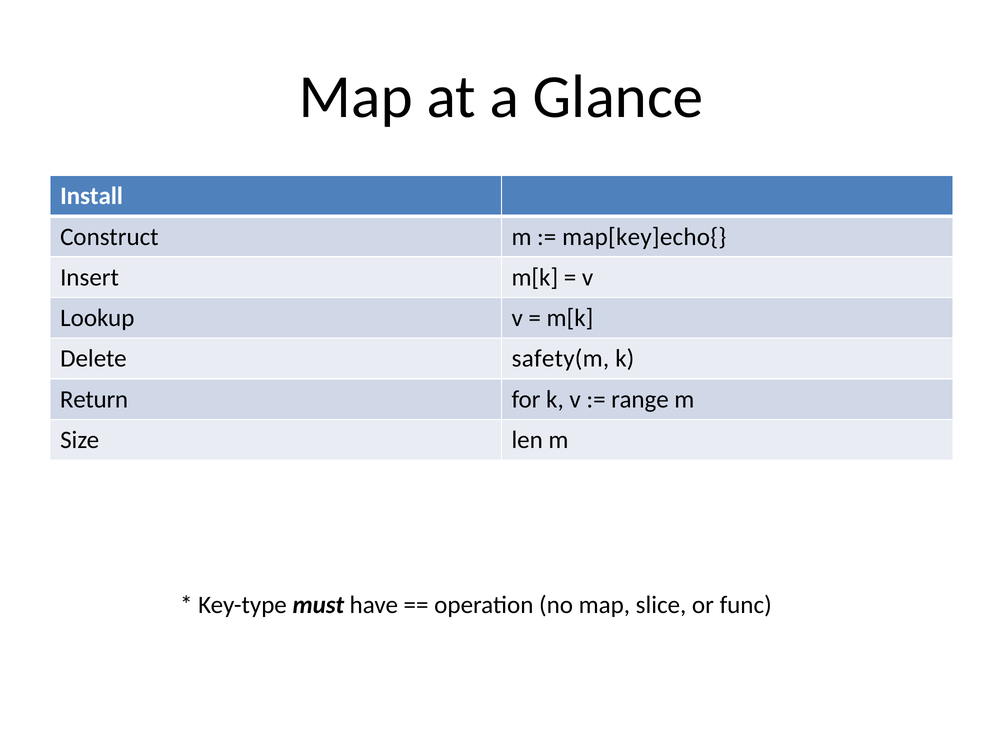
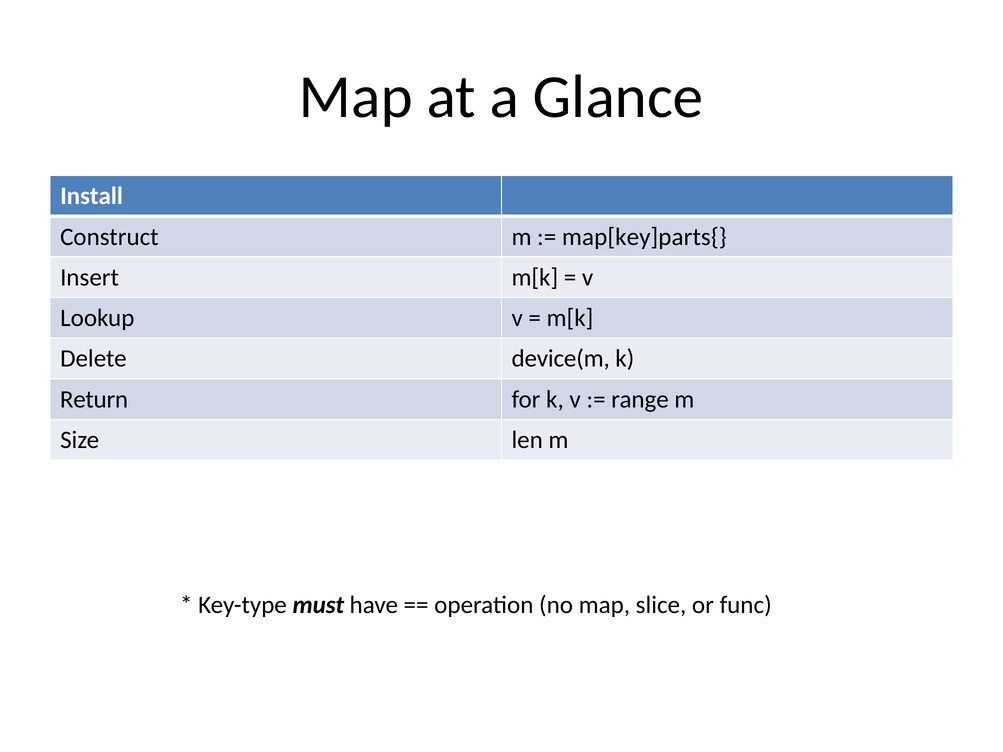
map[key]echo{: map[key]echo{ -> map[key]parts{
safety(m: safety(m -> device(m
